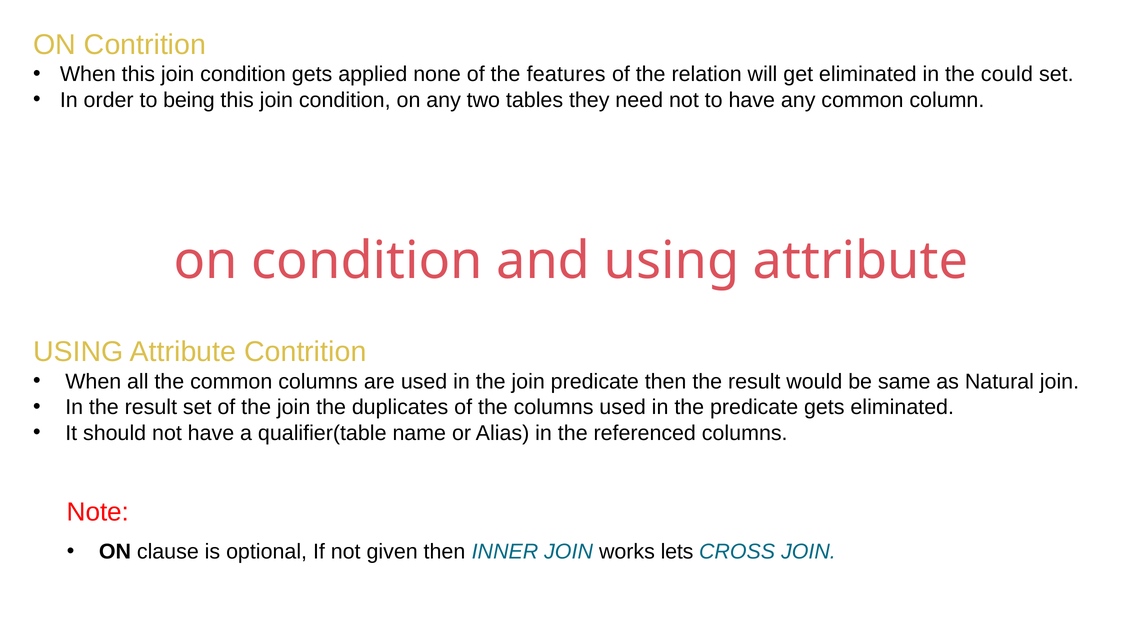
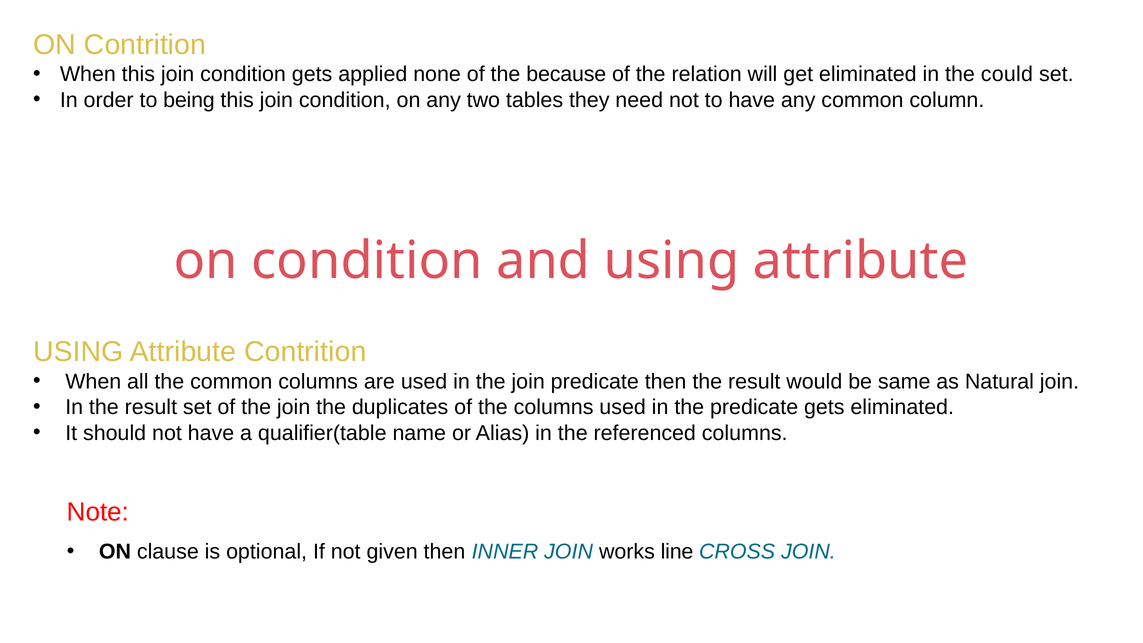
features: features -> because
lets: lets -> line
